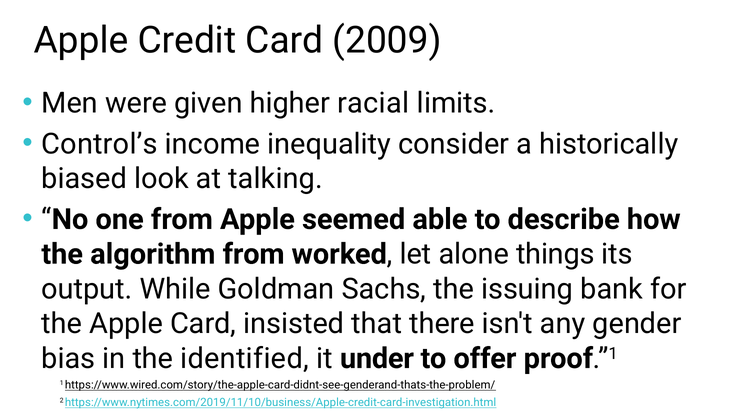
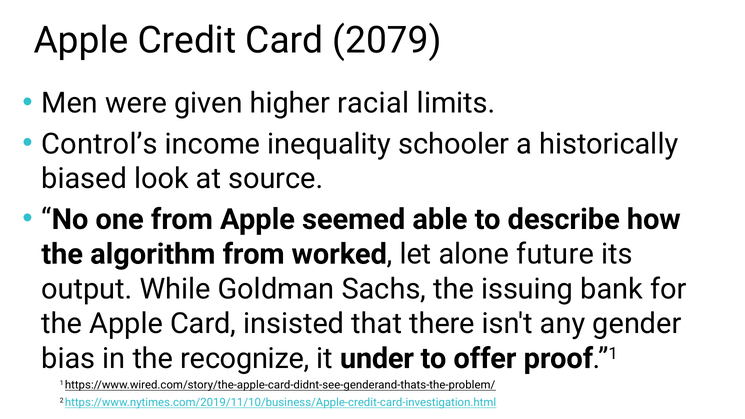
2009: 2009 -> 2079
consider: consider -> schooler
talking: talking -> source
things: things -> future
identified: identified -> recognize
